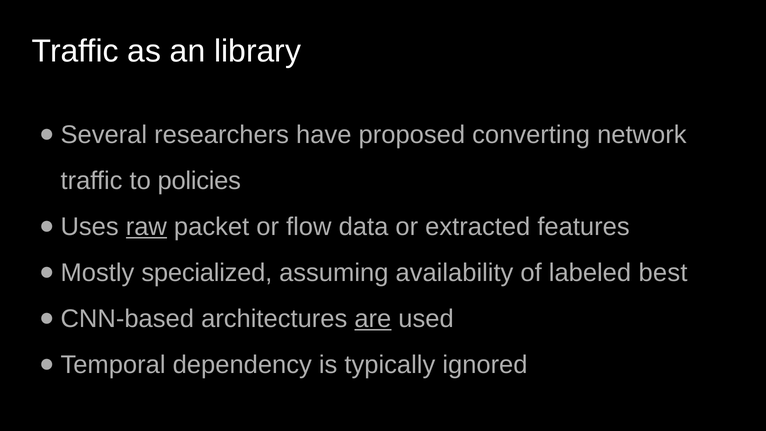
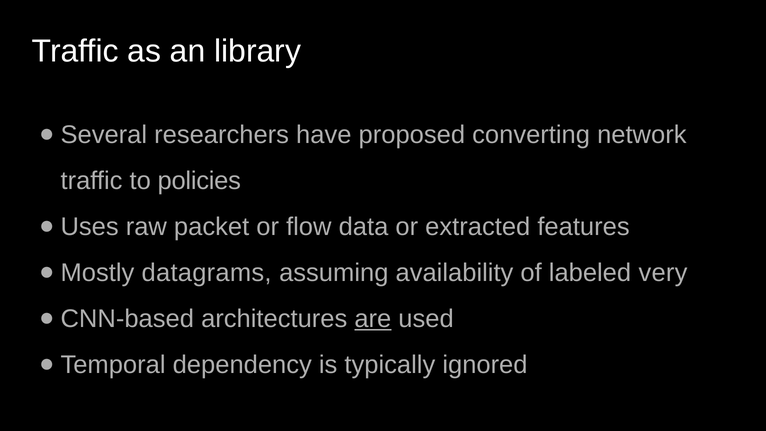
raw underline: present -> none
specialized: specialized -> datagrams
best: best -> very
